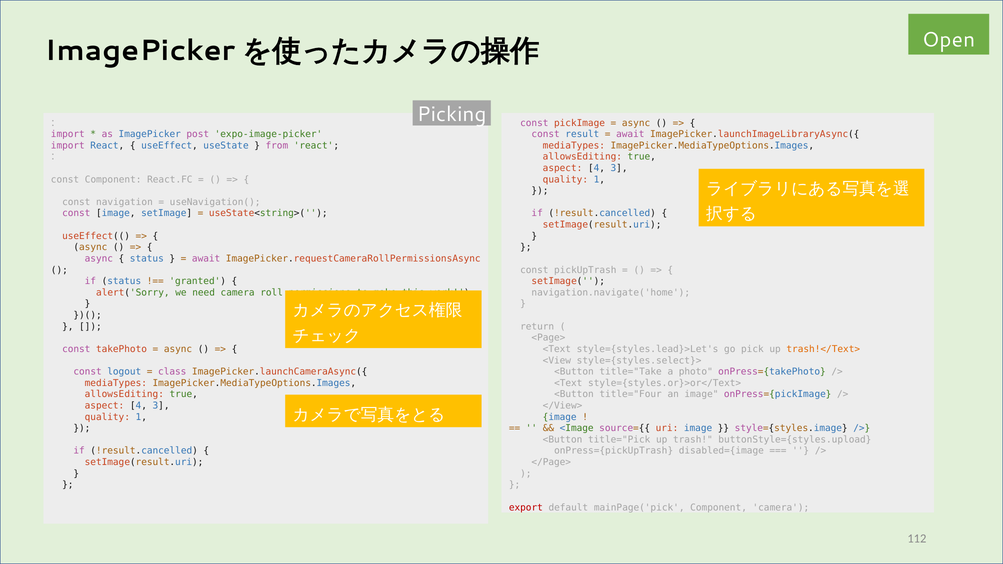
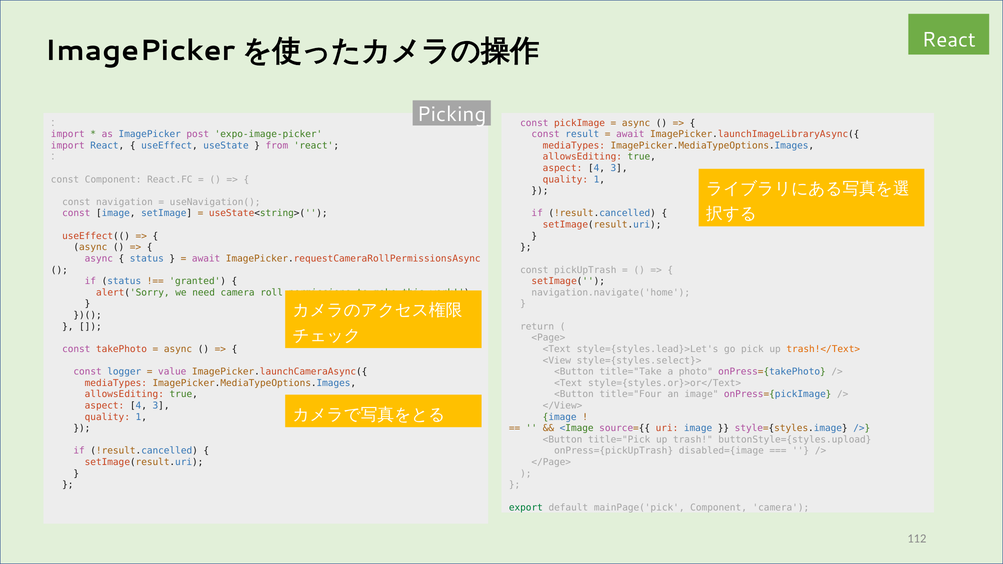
Open at (949, 40): Open -> React
logout: logout -> logger
class: class -> value
export colour: red -> green
